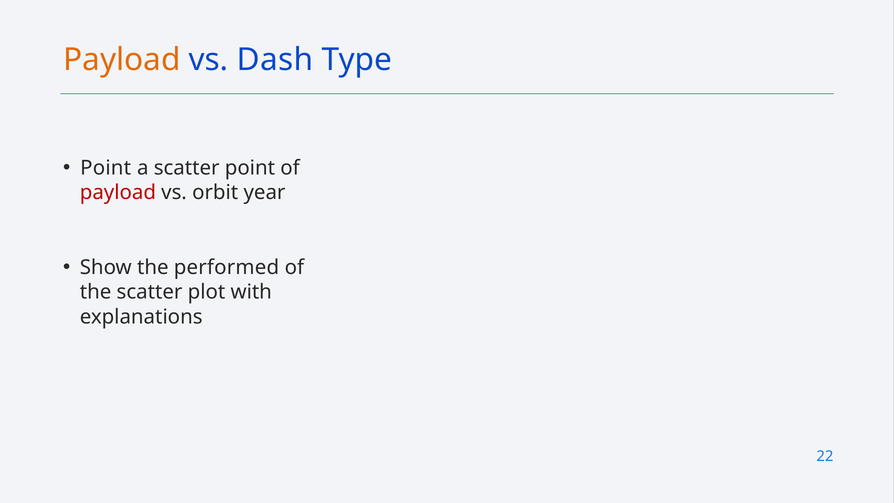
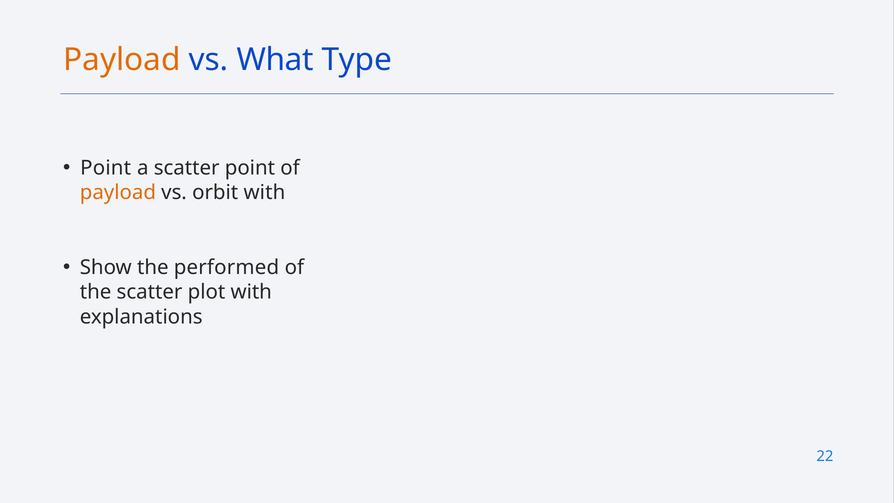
Dash: Dash -> What
payload at (118, 192) colour: red -> orange
orbit year: year -> with
